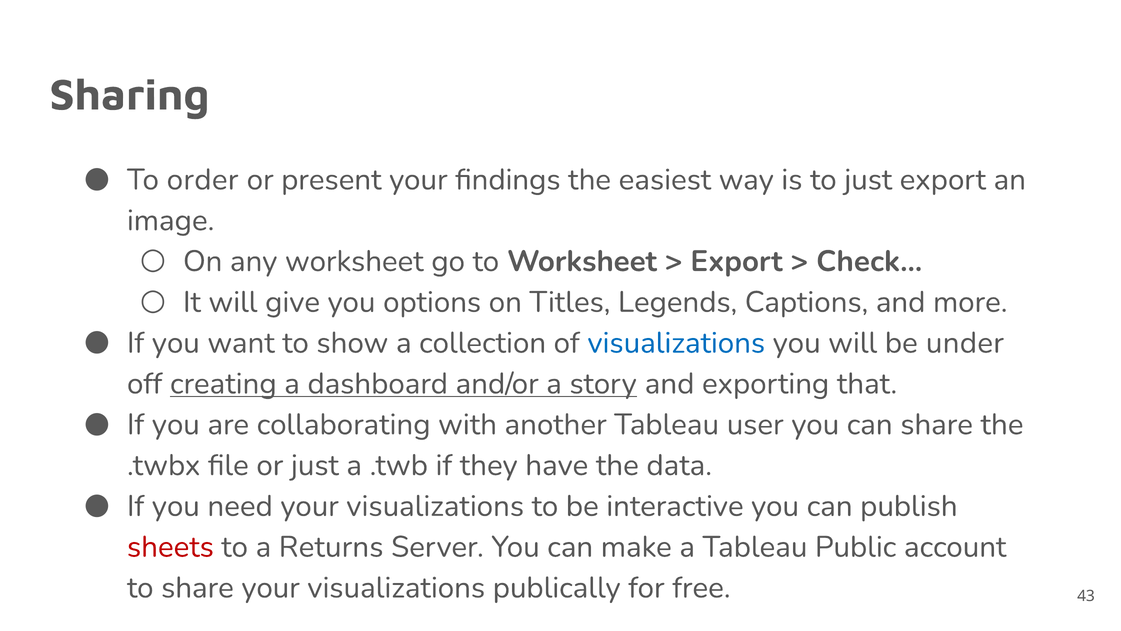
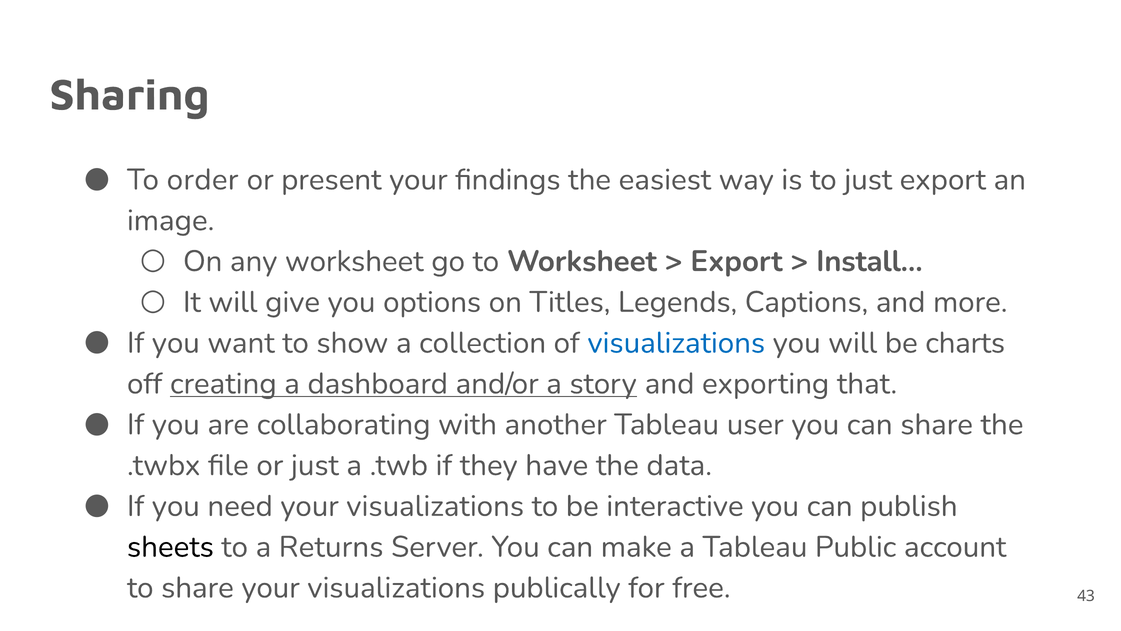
Check…: Check… -> Install…
under: under -> charts
sheets colour: red -> black
